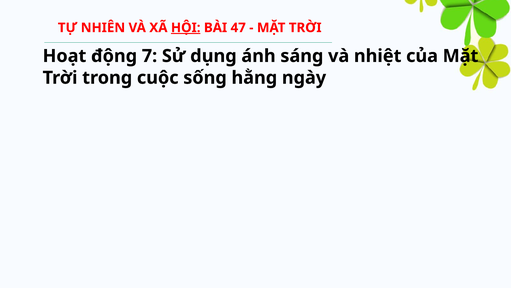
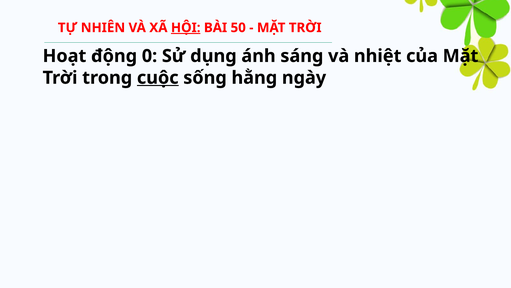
47: 47 -> 50
7: 7 -> 0
cuộc underline: none -> present
